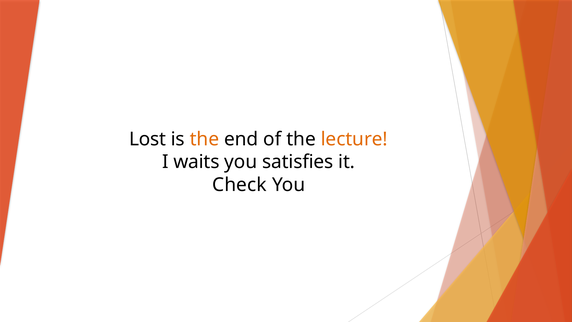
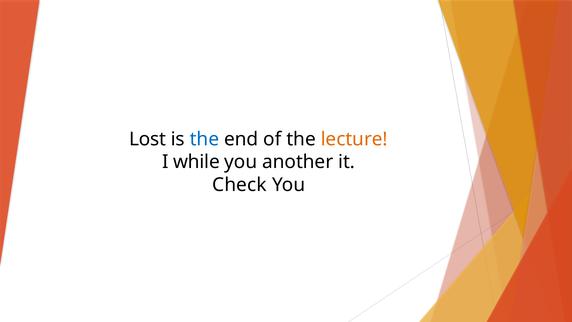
the at (204, 139) colour: orange -> blue
waits: waits -> while
satisfies: satisfies -> another
